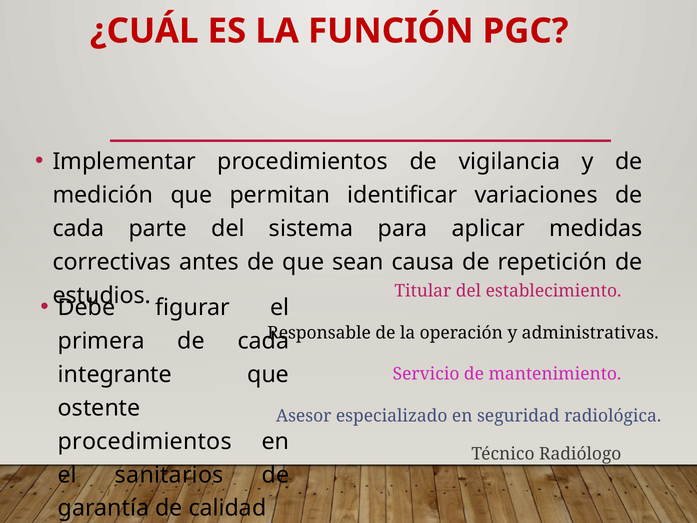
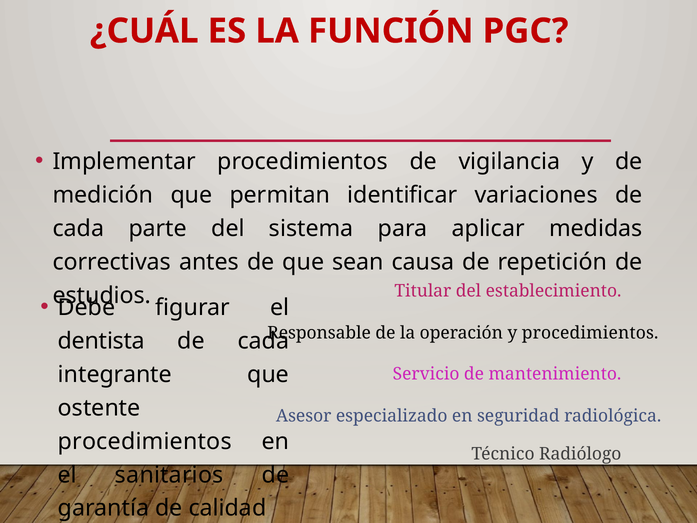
y administrativas: administrativas -> procedimientos
primera: primera -> dentista
